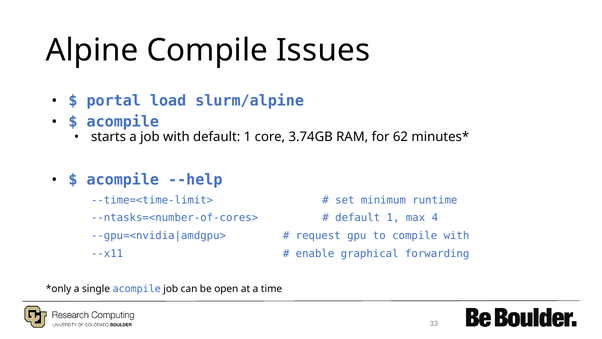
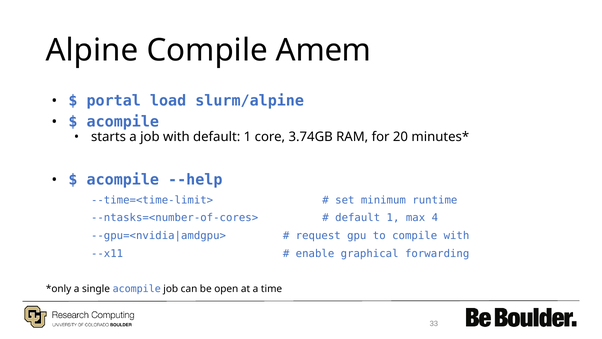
Issues: Issues -> Amem
62: 62 -> 20
